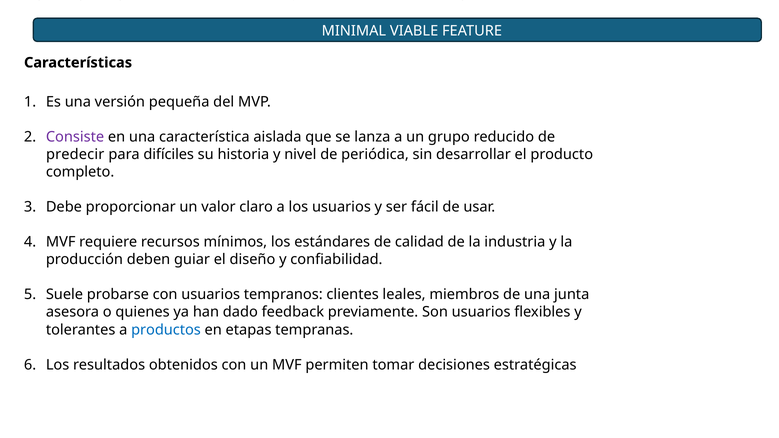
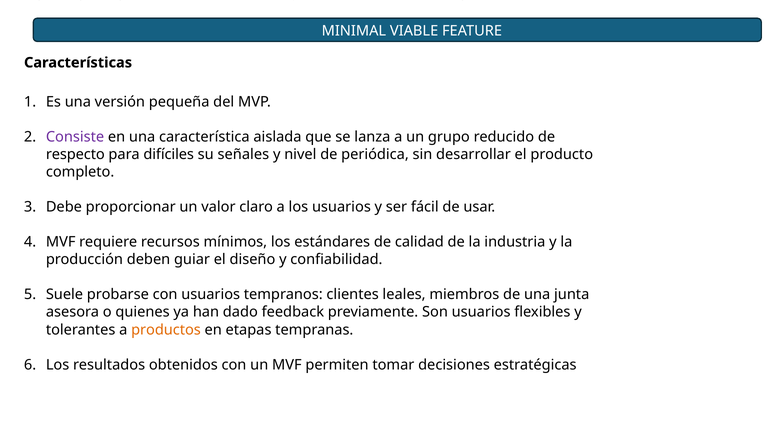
predecir: predecir -> respecto
historia: historia -> señales
productos colour: blue -> orange
